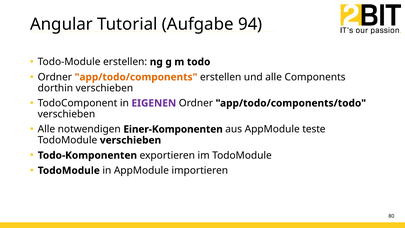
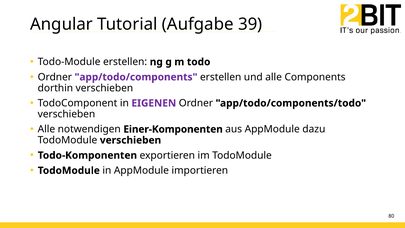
94: 94 -> 39
app/todo/components colour: orange -> purple
teste: teste -> dazu
